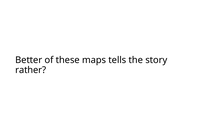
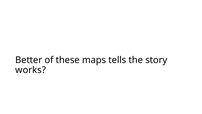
rather: rather -> works
